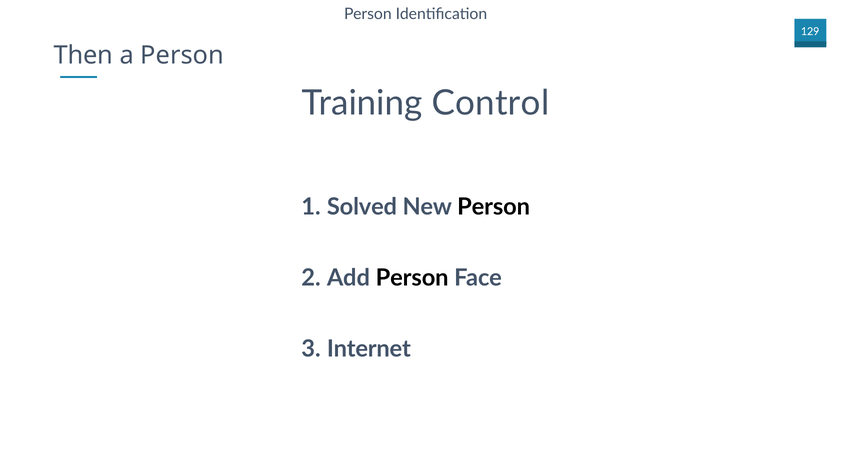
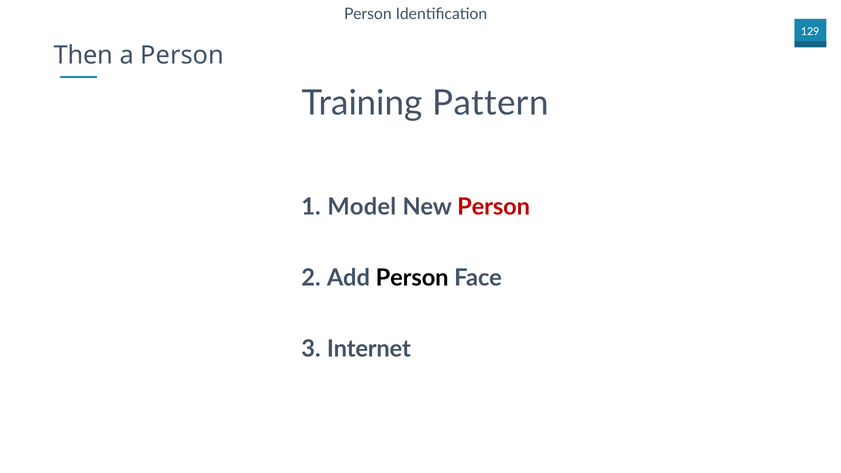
Control: Control -> Pattern
Solved: Solved -> Model
Person at (494, 207) colour: black -> red
